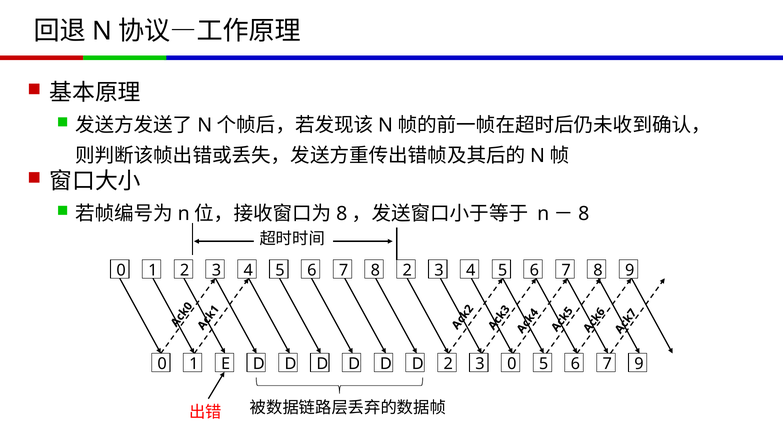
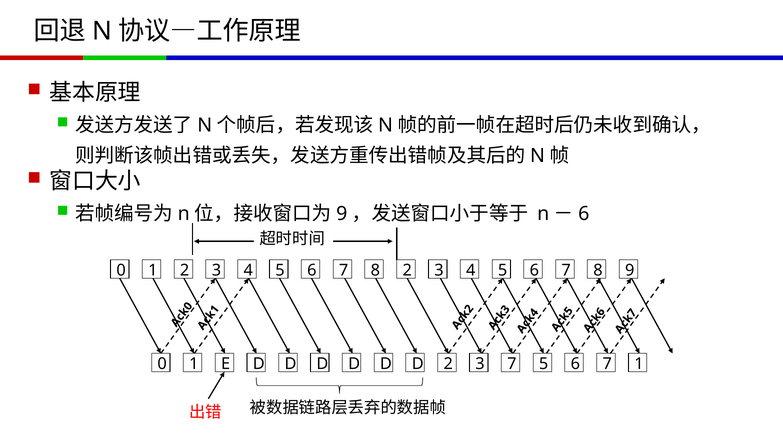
8 at (342, 213): 8 -> 9
8 at (584, 213): 8 -> 6
3 0: 0 -> 7
7 9: 9 -> 1
